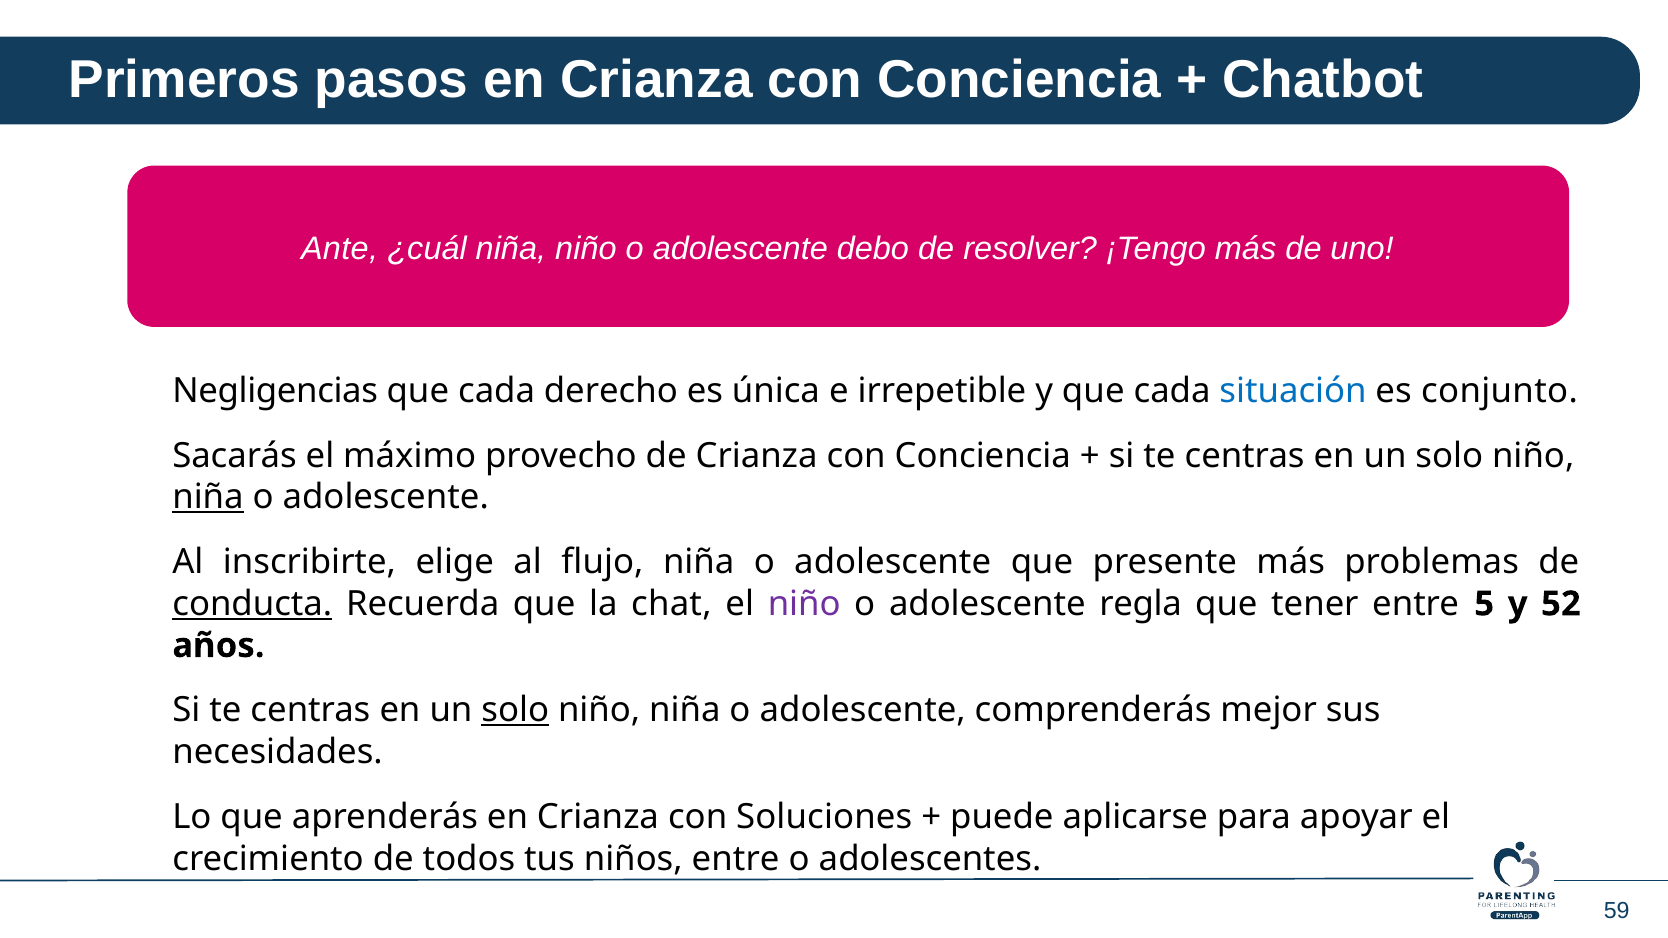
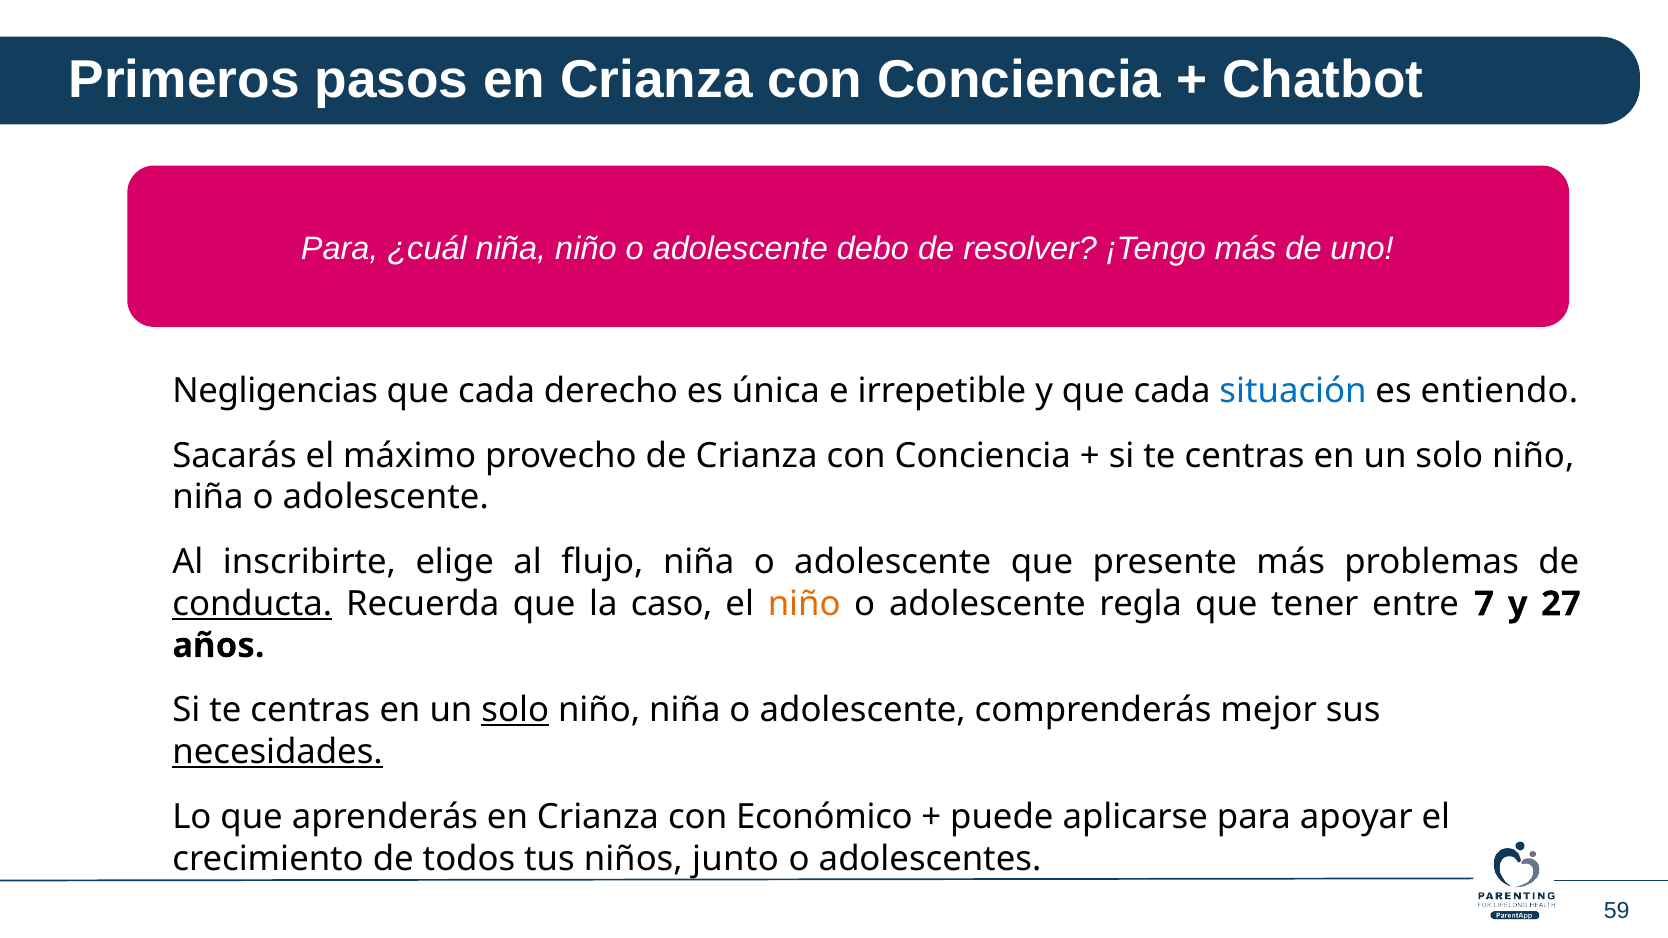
Ante at (340, 249): Ante -> Para
conjunto: conjunto -> entiendo
niña at (208, 497) underline: present -> none
chat: chat -> caso
niño at (804, 604) colour: purple -> orange
5: 5 -> 7
52: 52 -> 27
necesidades underline: none -> present
Soluciones: Soluciones -> Económico
niños entre: entre -> junto
